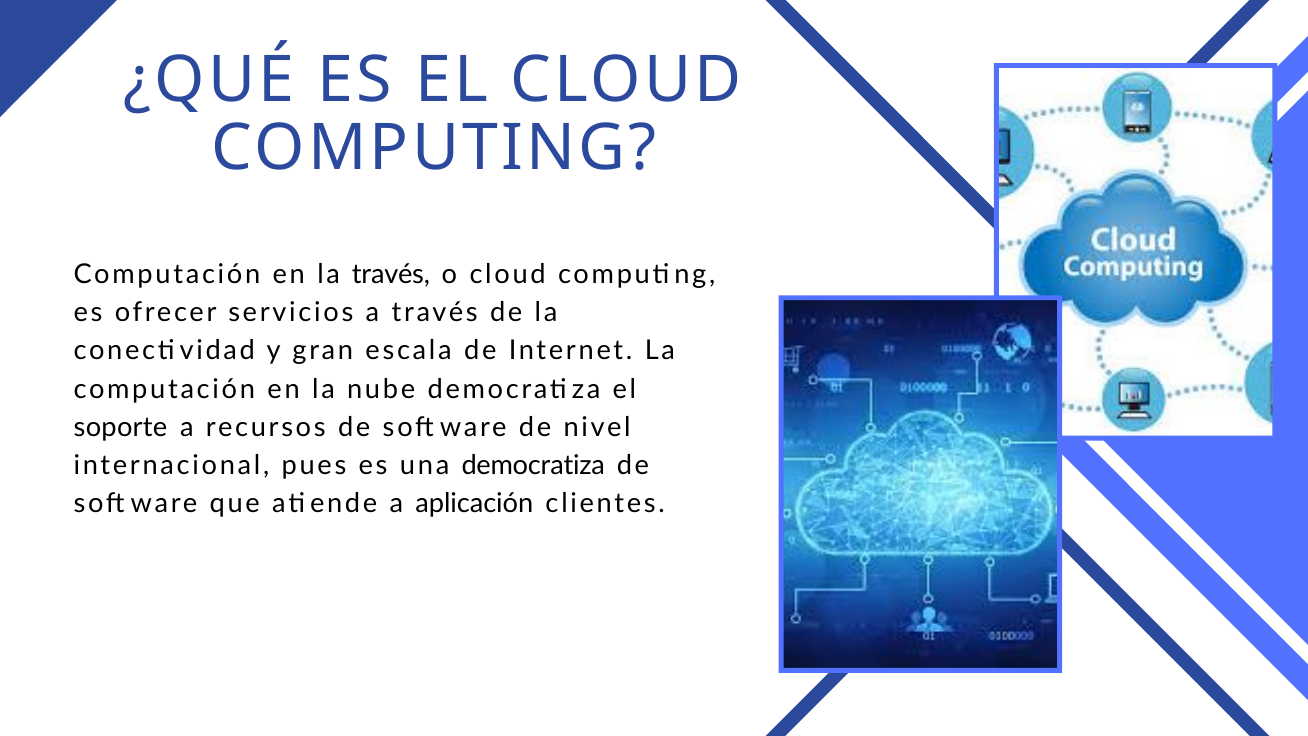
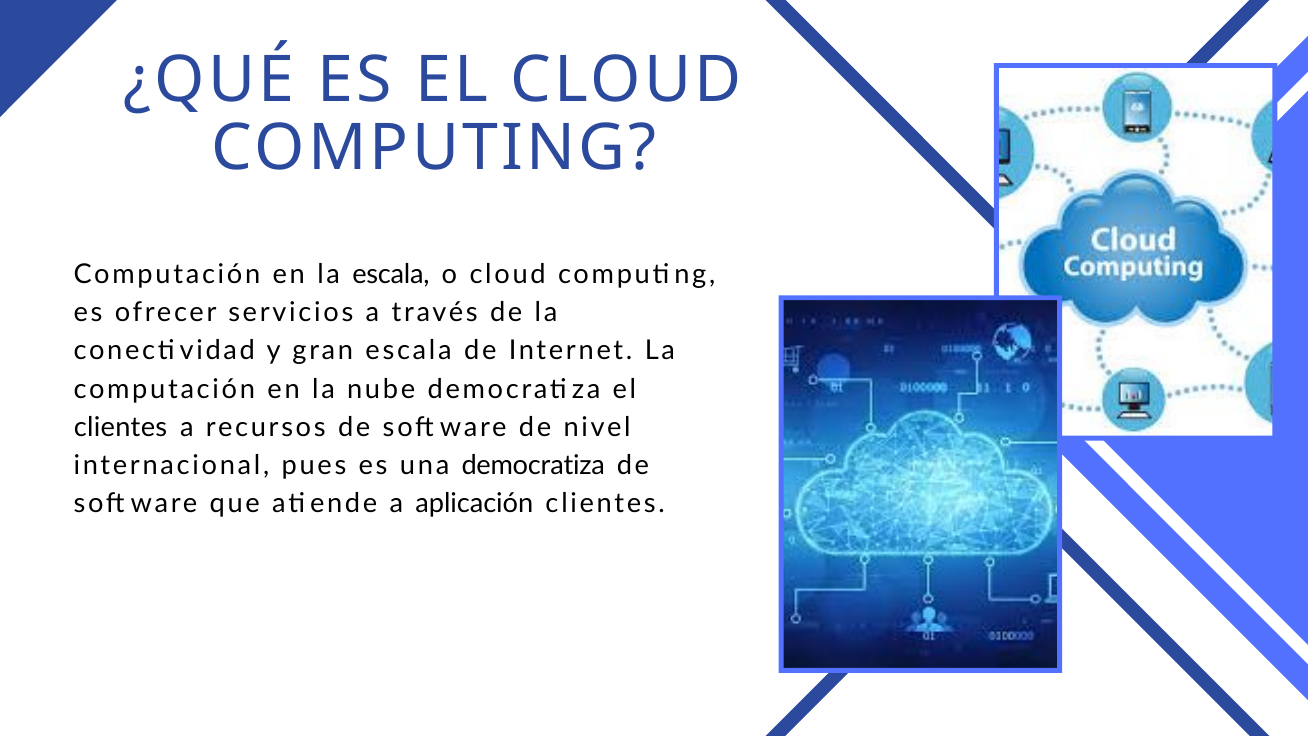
la través: través -> escala
soporte at (121, 427): soporte -> clientes
